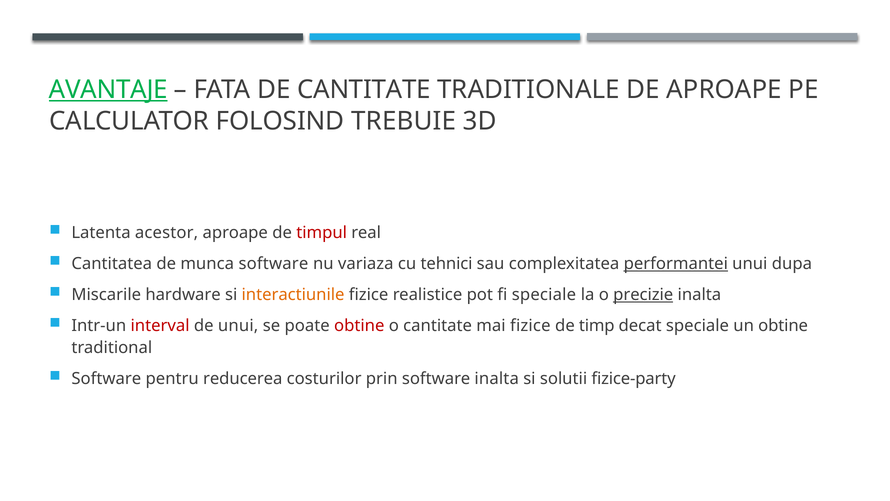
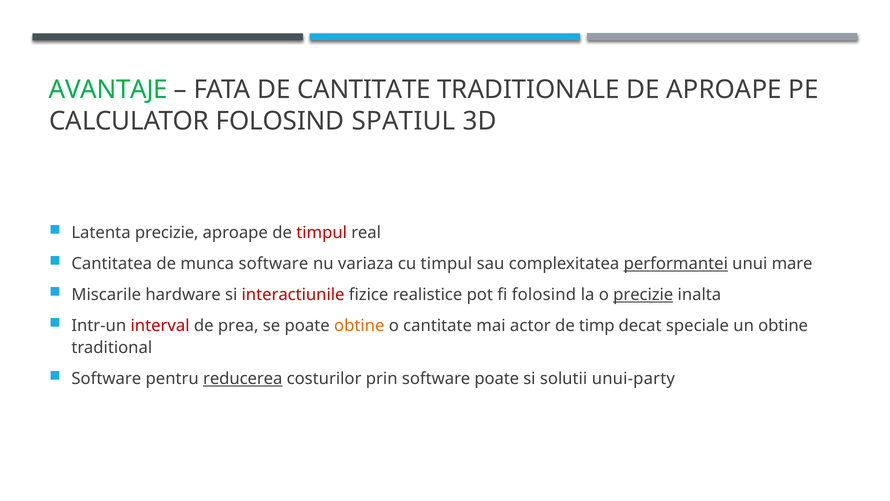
AVANTAJE underline: present -> none
TREBUIE: TREBUIE -> SPATIUL
Latenta acestor: acestor -> precizie
cu tehnici: tehnici -> timpul
dupa: dupa -> mare
interactiunile colour: orange -> red
fi speciale: speciale -> folosind
de unui: unui -> prea
obtine at (359, 326) colour: red -> orange
mai fizice: fizice -> actor
reducerea underline: none -> present
software inalta: inalta -> poate
fizice-party: fizice-party -> unui-party
